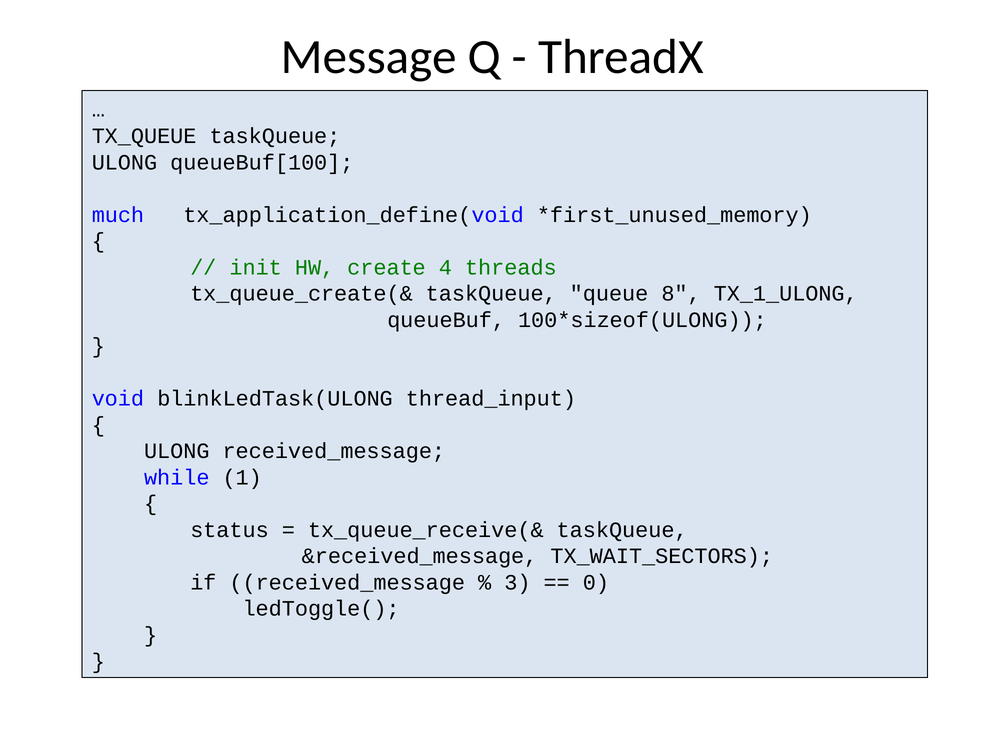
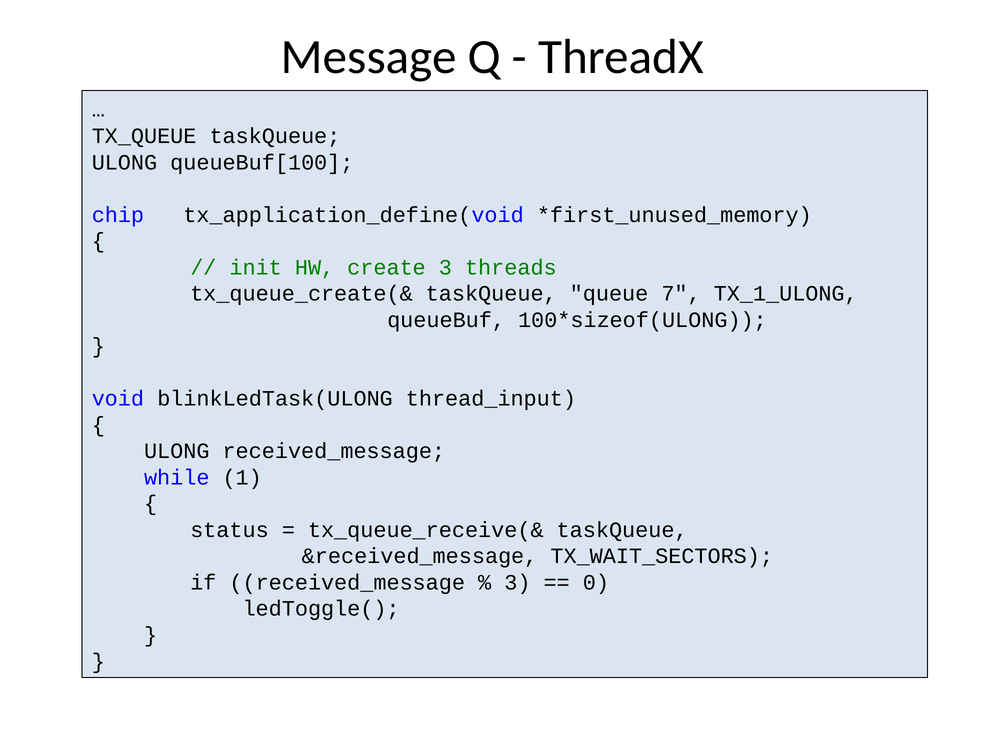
much: much -> chip
create 4: 4 -> 3
8: 8 -> 7
